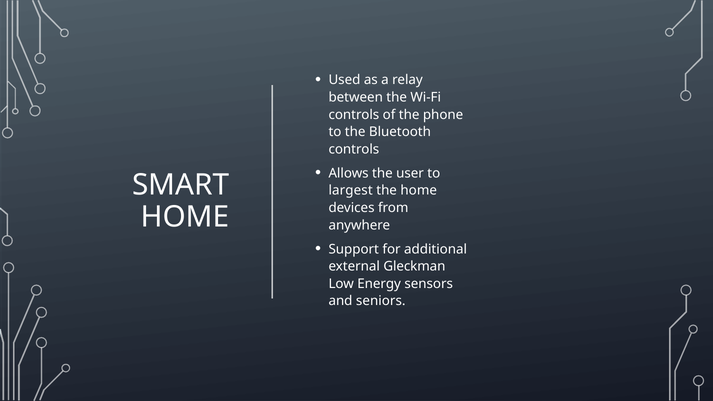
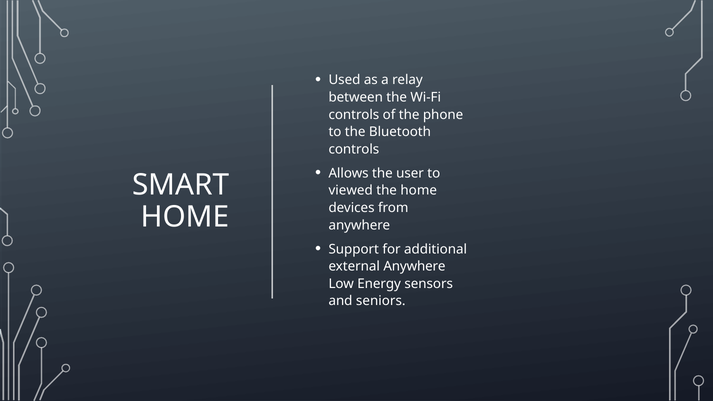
largest: largest -> viewed
external Gleckman: Gleckman -> Anywhere
